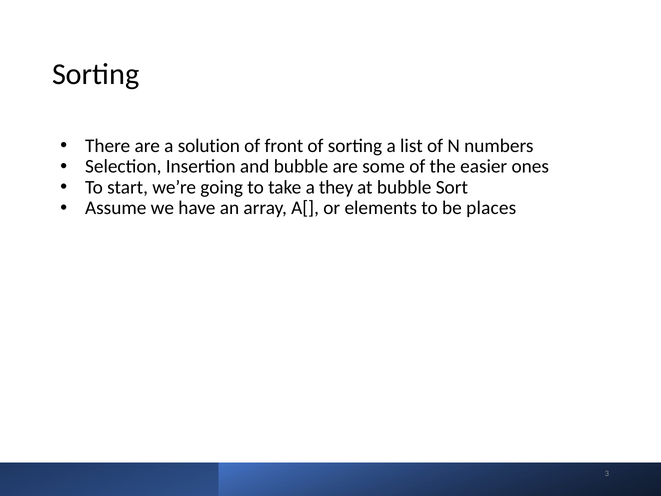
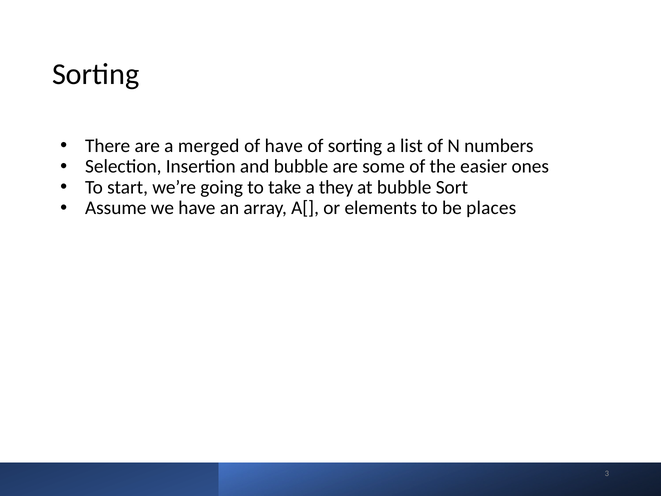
solution: solution -> merged
of front: front -> have
